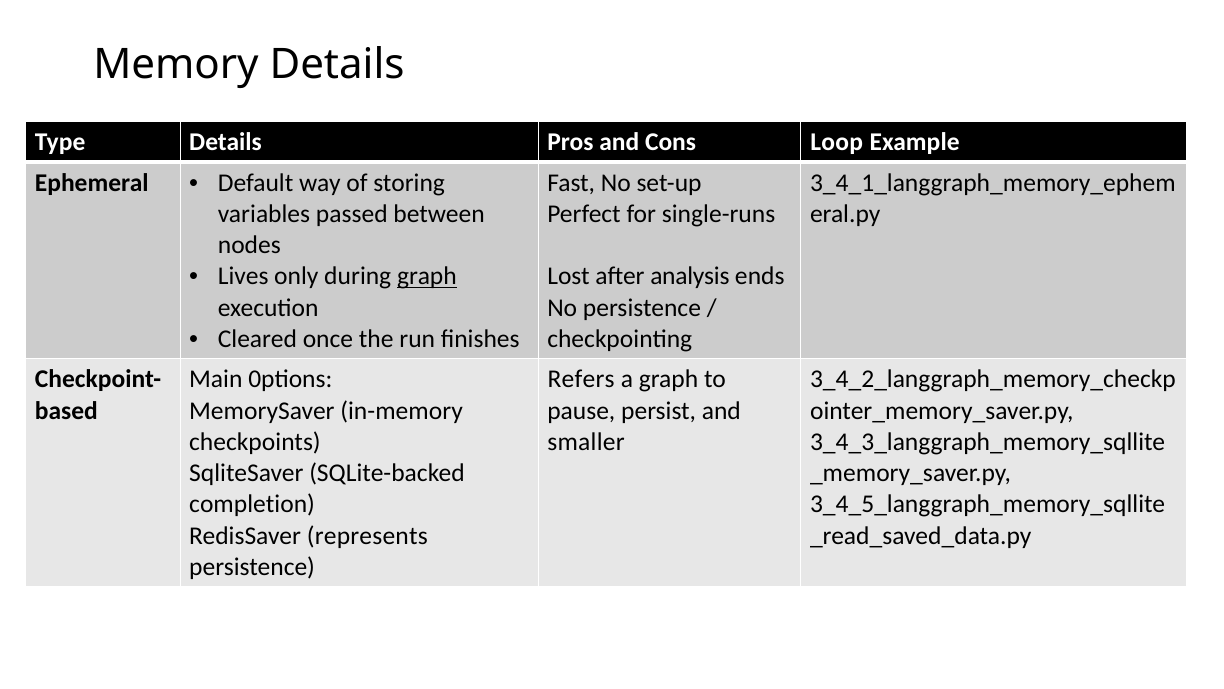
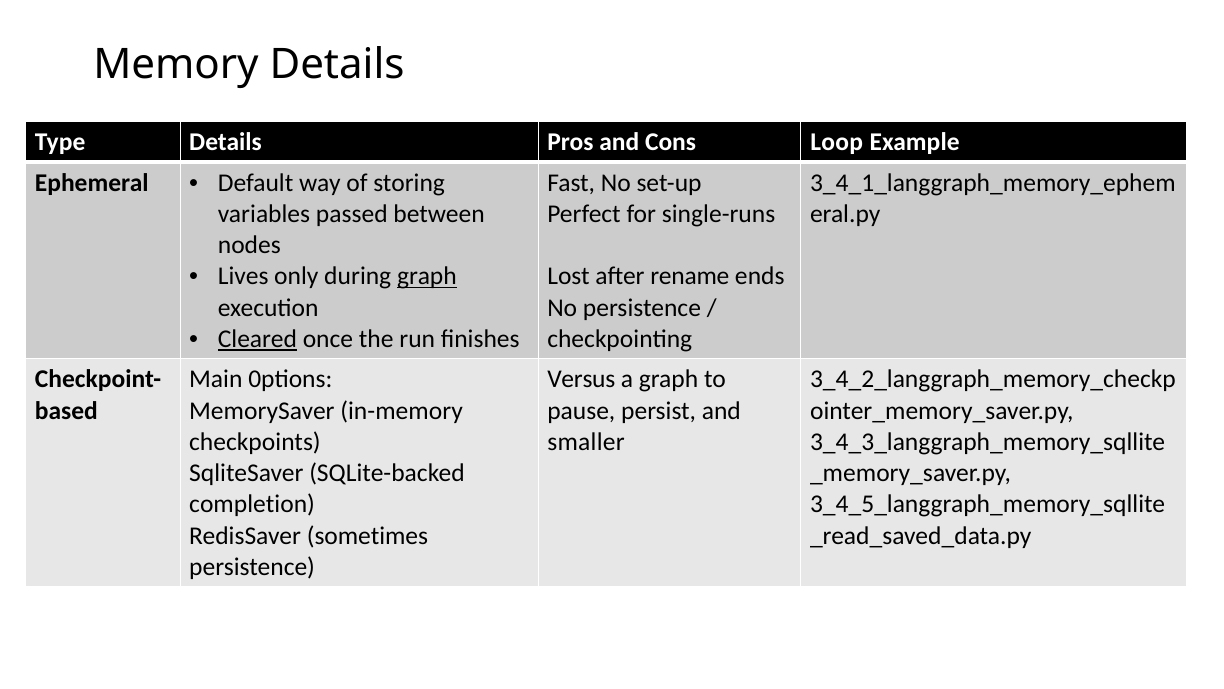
analysis: analysis -> rename
Cleared underline: none -> present
Refers: Refers -> Versus
represents: represents -> sometimes
